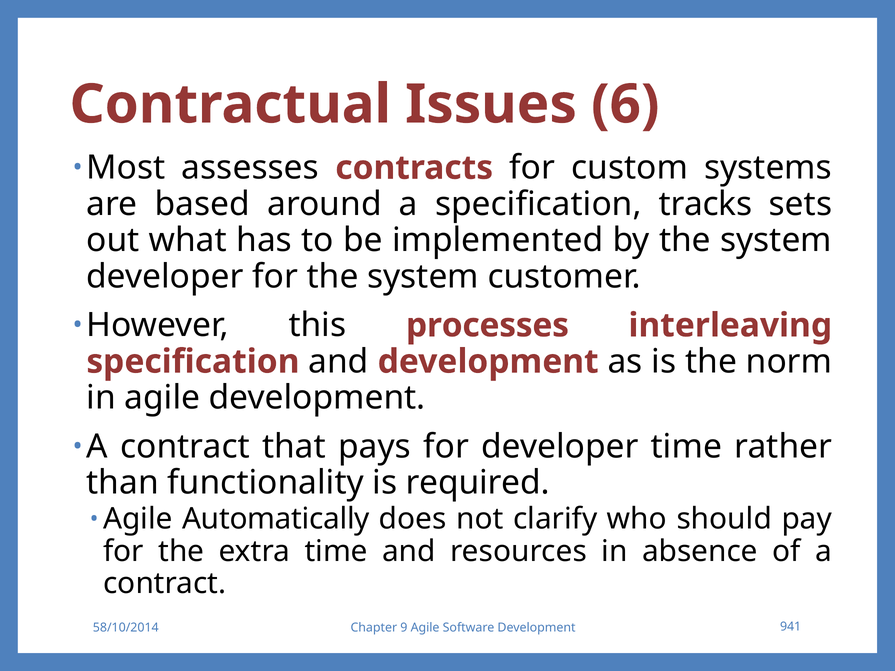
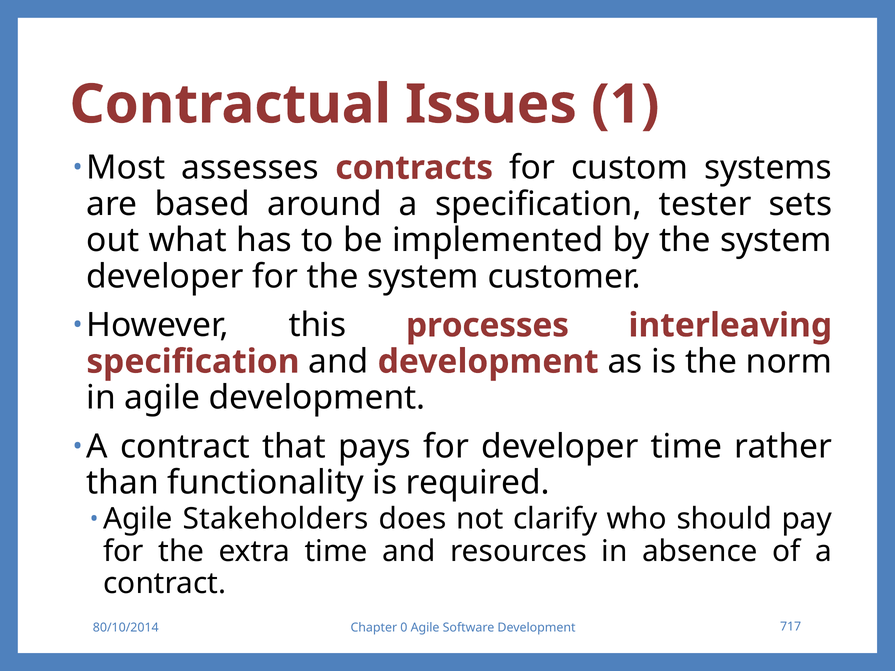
6: 6 -> 1
tracks: tracks -> tester
Automatically: Automatically -> Stakeholders
58/10/2014: 58/10/2014 -> 80/10/2014
9: 9 -> 0
941: 941 -> 717
